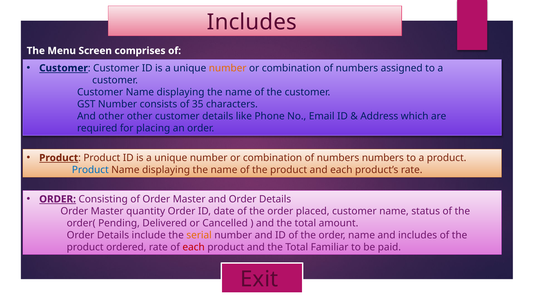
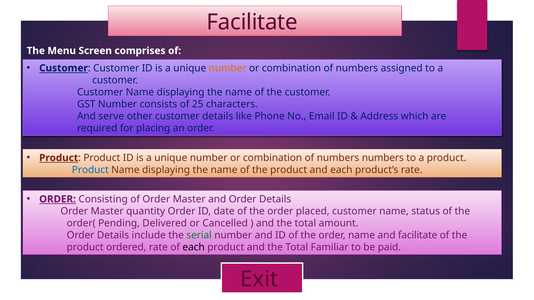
Includes at (252, 22): Includes -> Facilitate
35: 35 -> 25
And other: other -> serve
serial colour: orange -> green
and includes: includes -> facilitate
each at (194, 247) colour: red -> black
